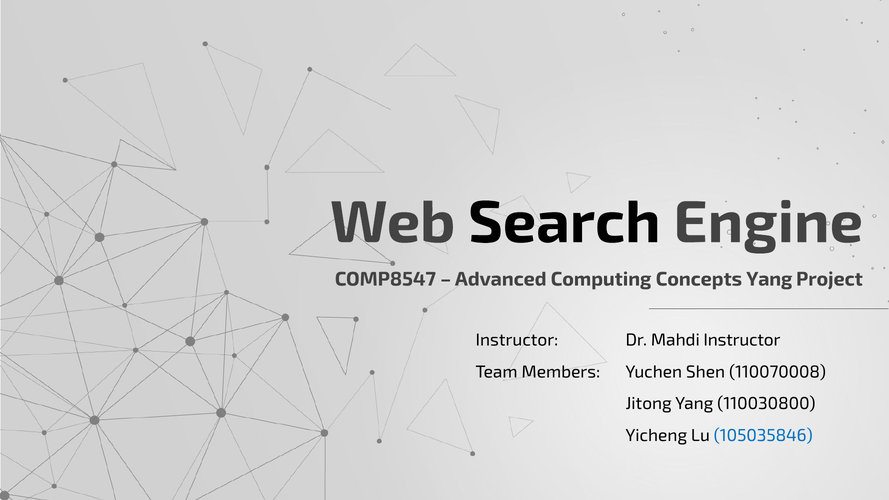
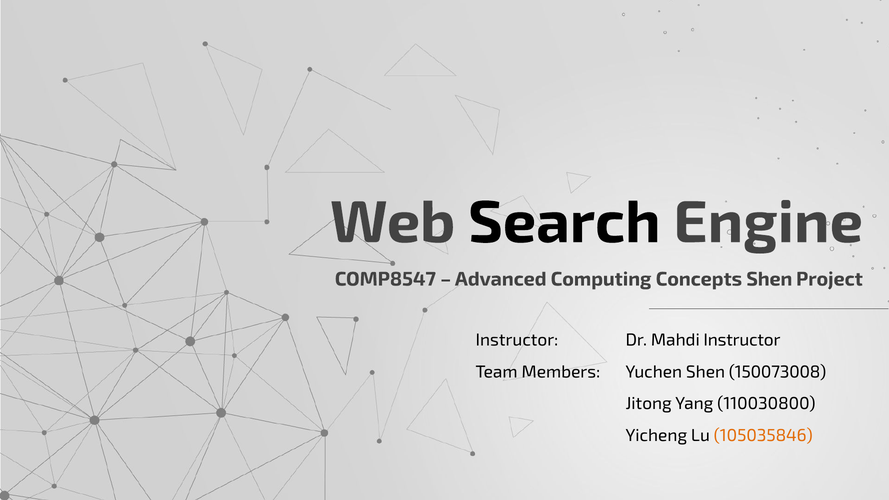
Concepts Yang: Yang -> Shen
110070008: 110070008 -> 150073008
105035846 colour: blue -> orange
